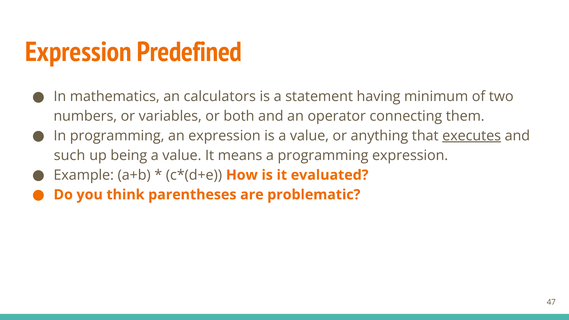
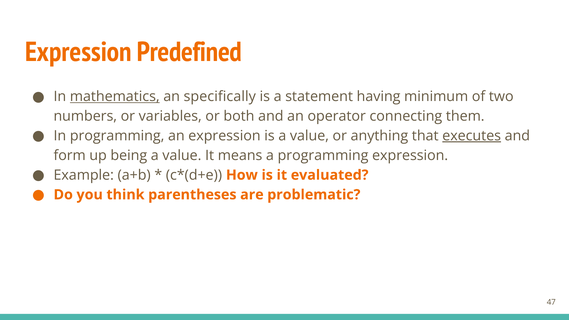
mathematics underline: none -> present
calculators: calculators -> specifically
such: such -> form
